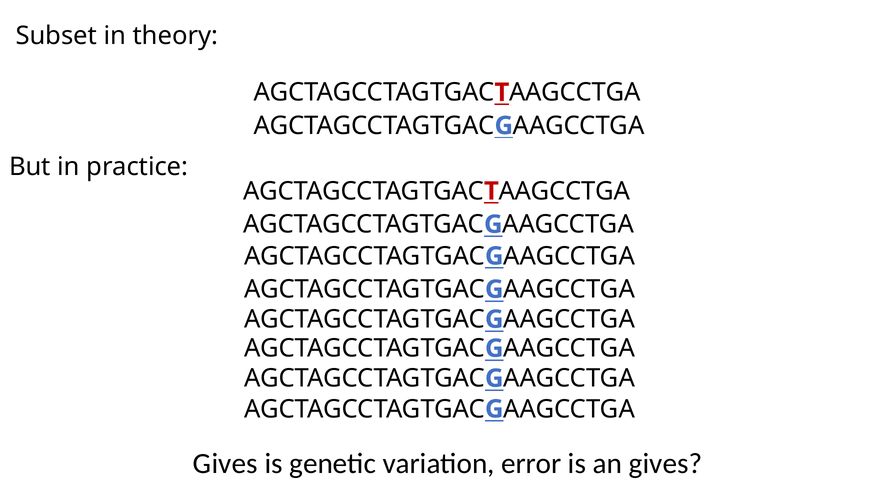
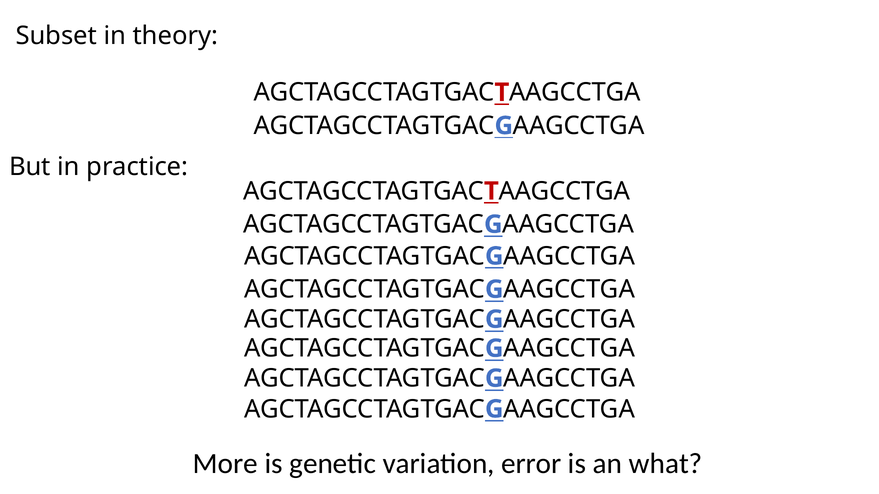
Gives at (225, 464): Gives -> More
an gives: gives -> what
